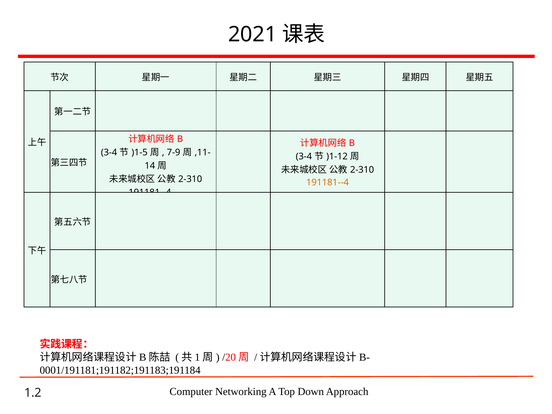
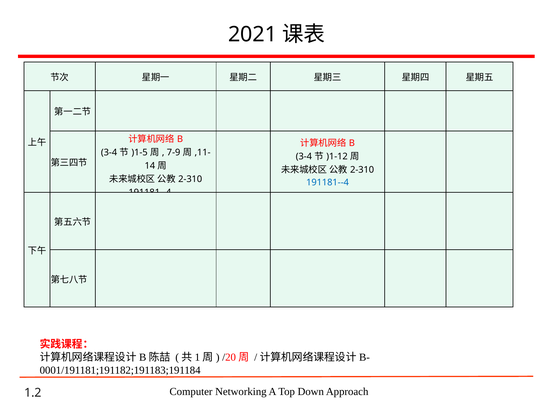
191181--4 at (328, 182) colour: orange -> blue
